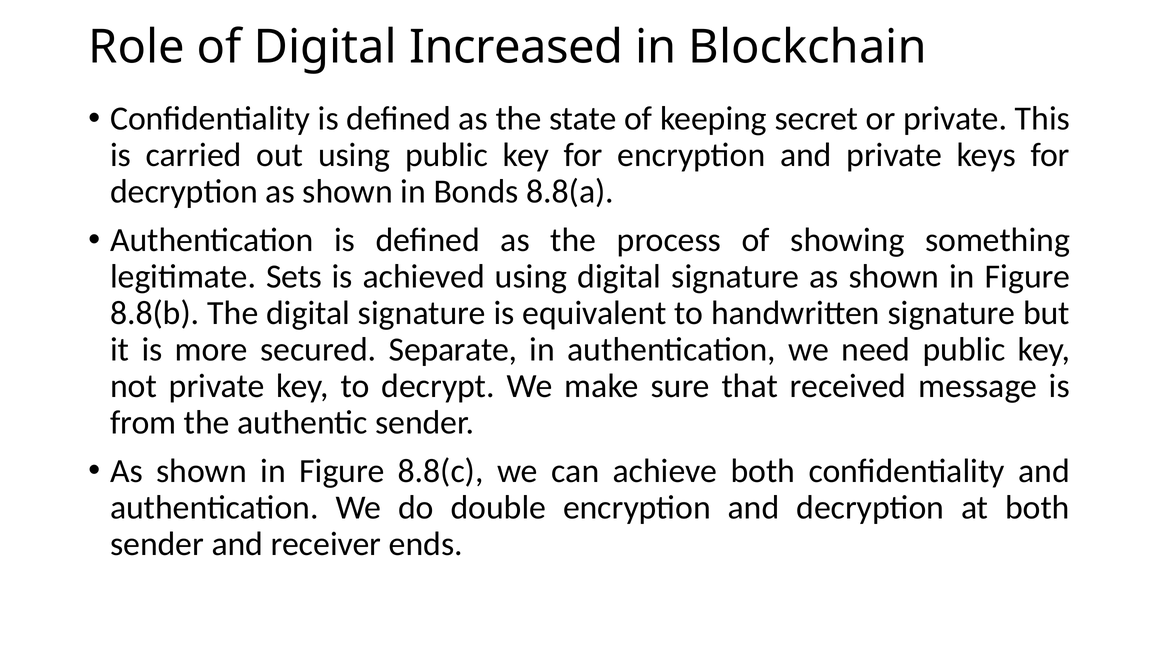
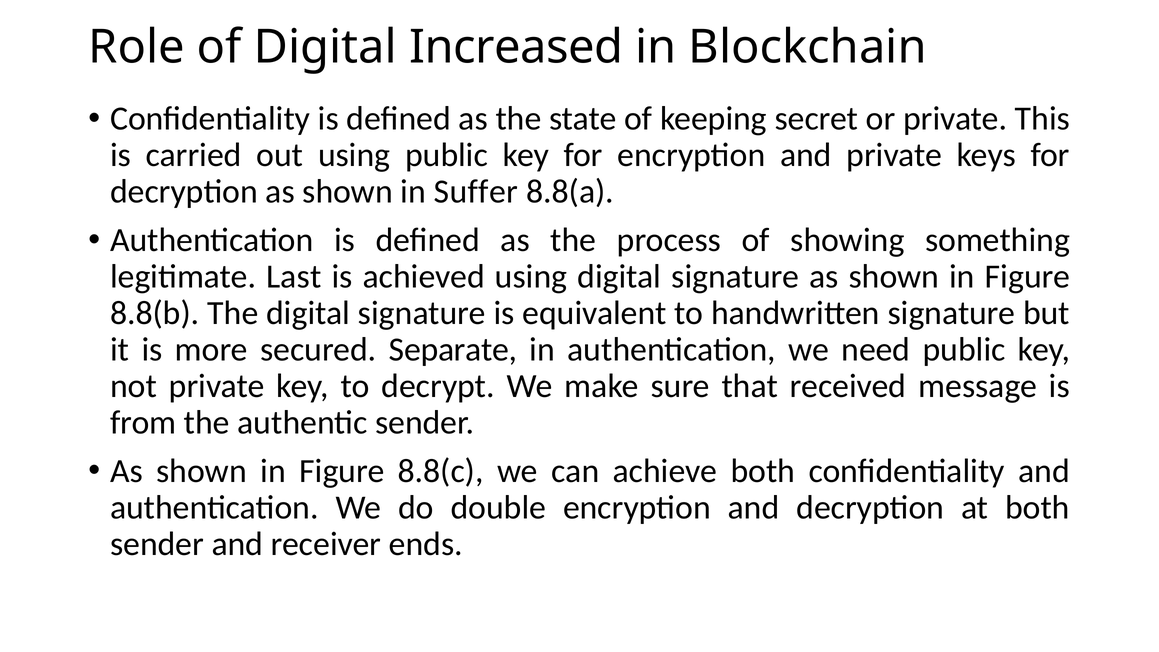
Bonds: Bonds -> Suffer
Sets: Sets -> Last
